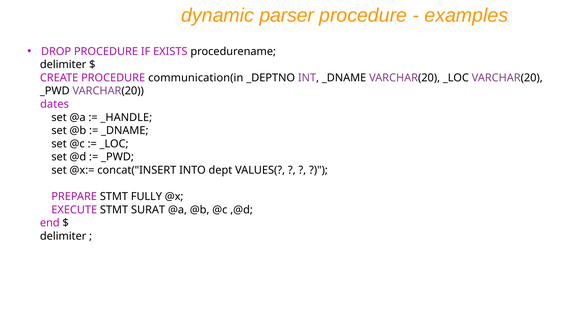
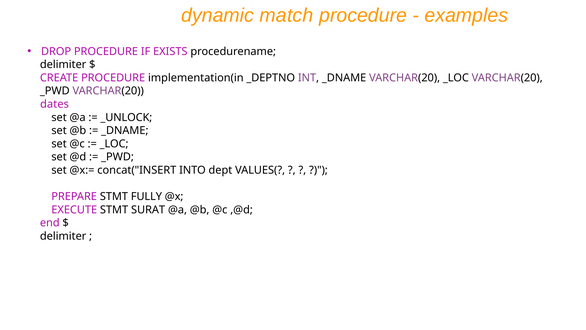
parser: parser -> match
communication(in: communication(in -> implementation(in
_HANDLE: _HANDLE -> _UNLOCK
